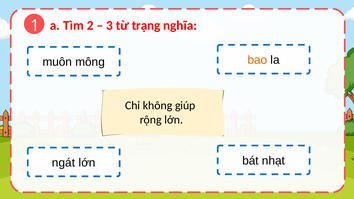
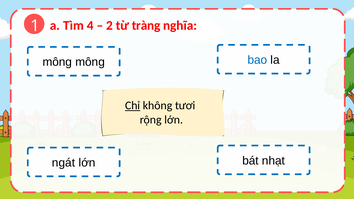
2: 2 -> 4
3: 3 -> 2
trạng: trạng -> tràng
muôn at (57, 62): muôn -> mông
bao colour: orange -> blue
Chỉ underline: none -> present
giúp: giúp -> tươi
